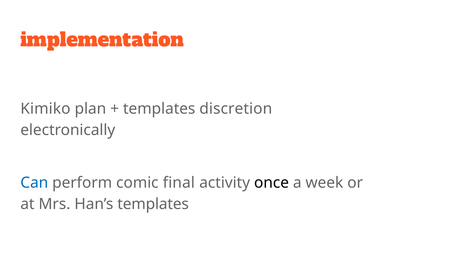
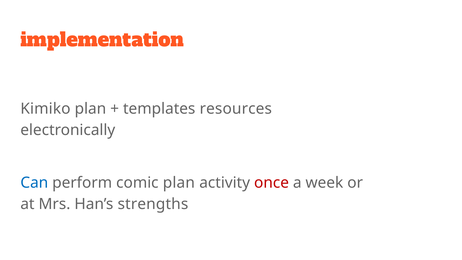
discretion: discretion -> resources
comic final: final -> plan
once colour: black -> red
Han’s templates: templates -> strengths
